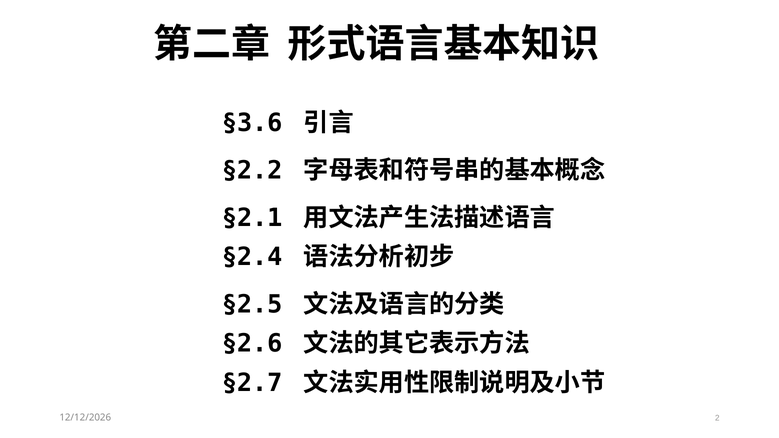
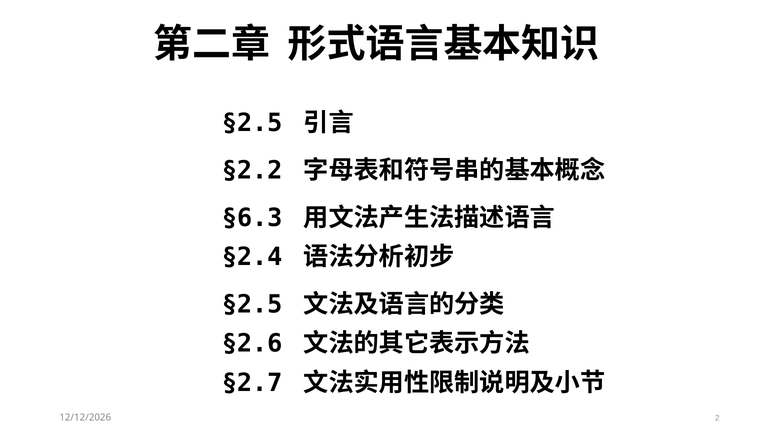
§3.6 at (252, 123): §3.6 -> §2.5
§2.1: §2.1 -> §6.3
